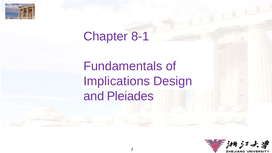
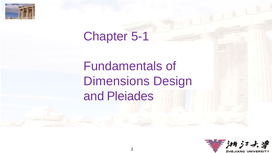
8-1: 8-1 -> 5-1
Implications: Implications -> Dimensions
